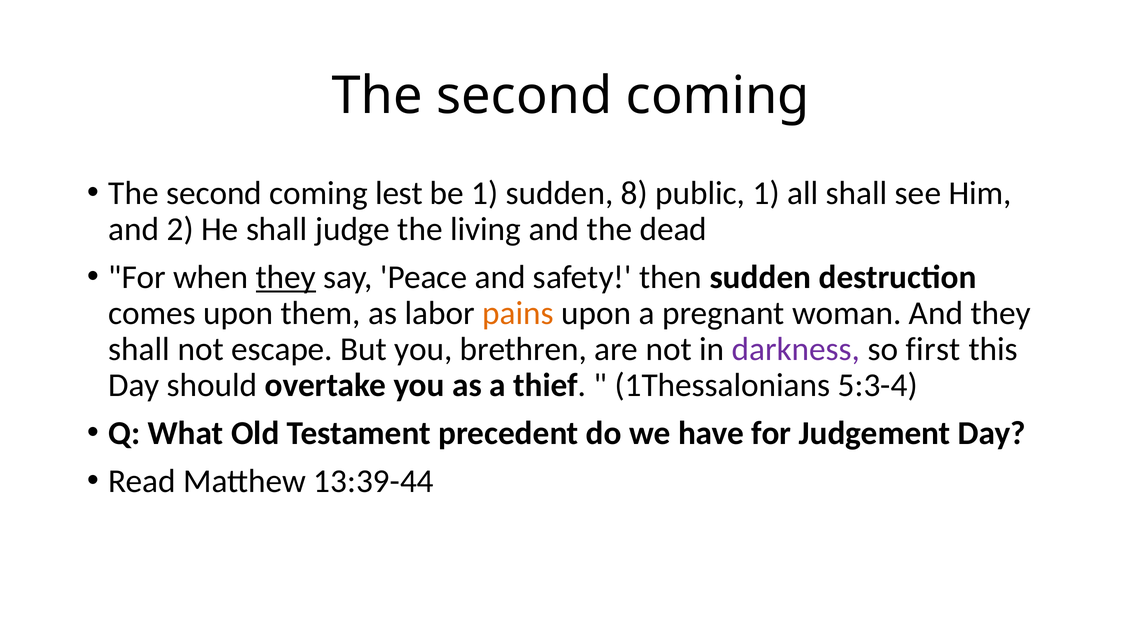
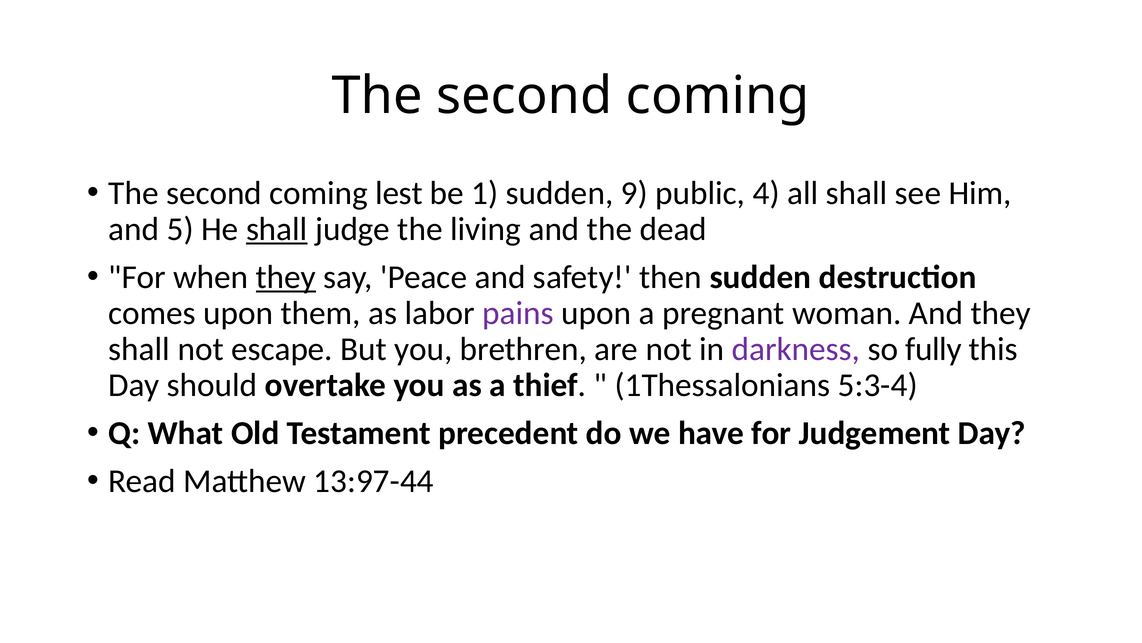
8: 8 -> 9
public 1: 1 -> 4
2: 2 -> 5
shall at (277, 229) underline: none -> present
pains colour: orange -> purple
first: first -> fully
13:39-44: 13:39-44 -> 13:97-44
